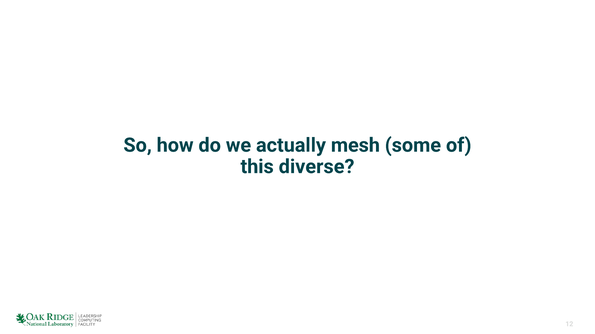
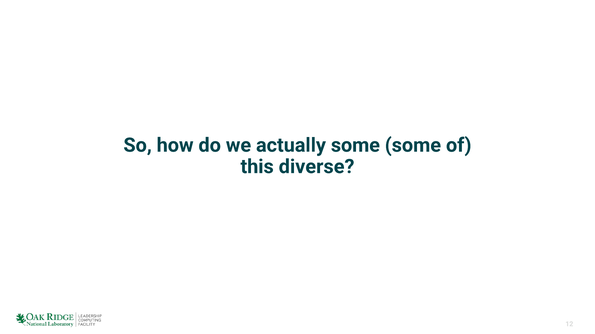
actually mesh: mesh -> some
